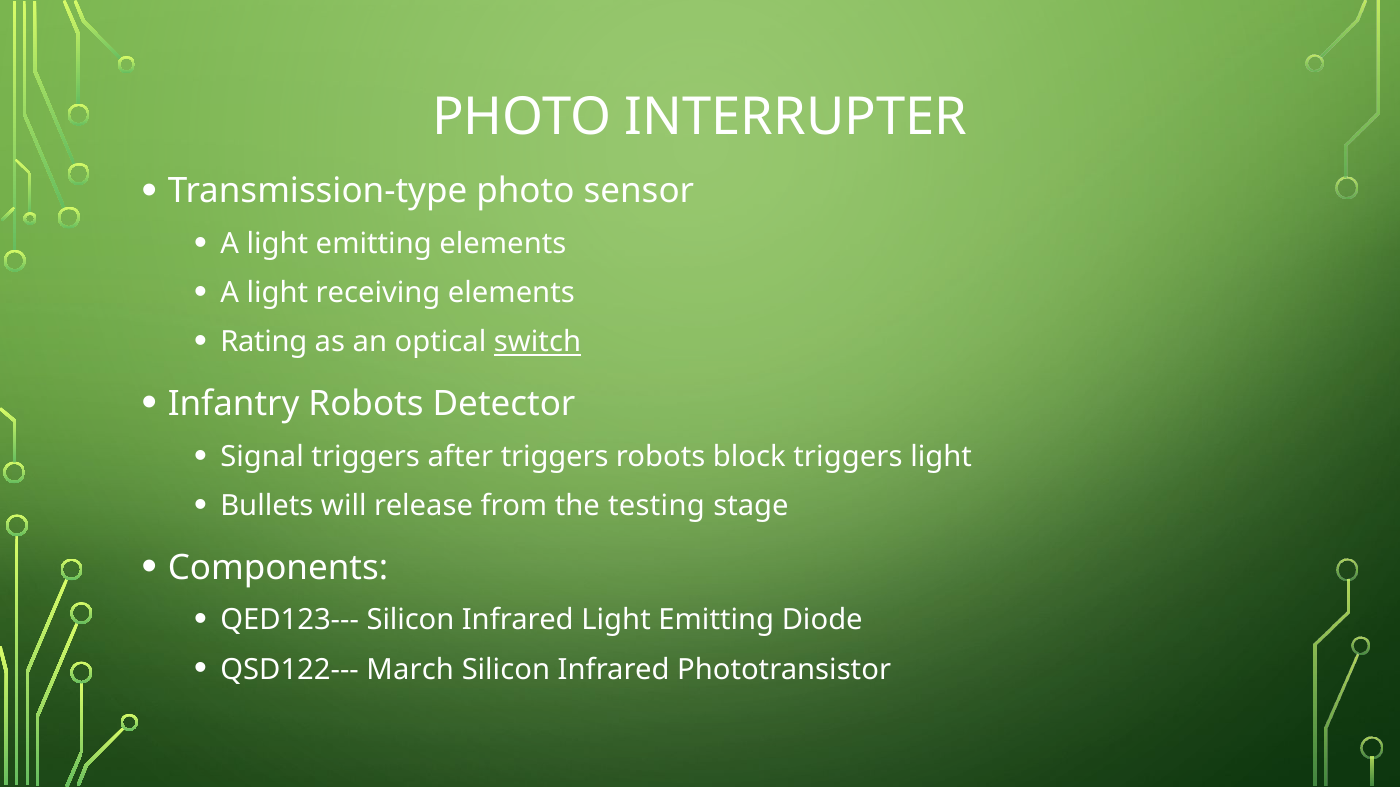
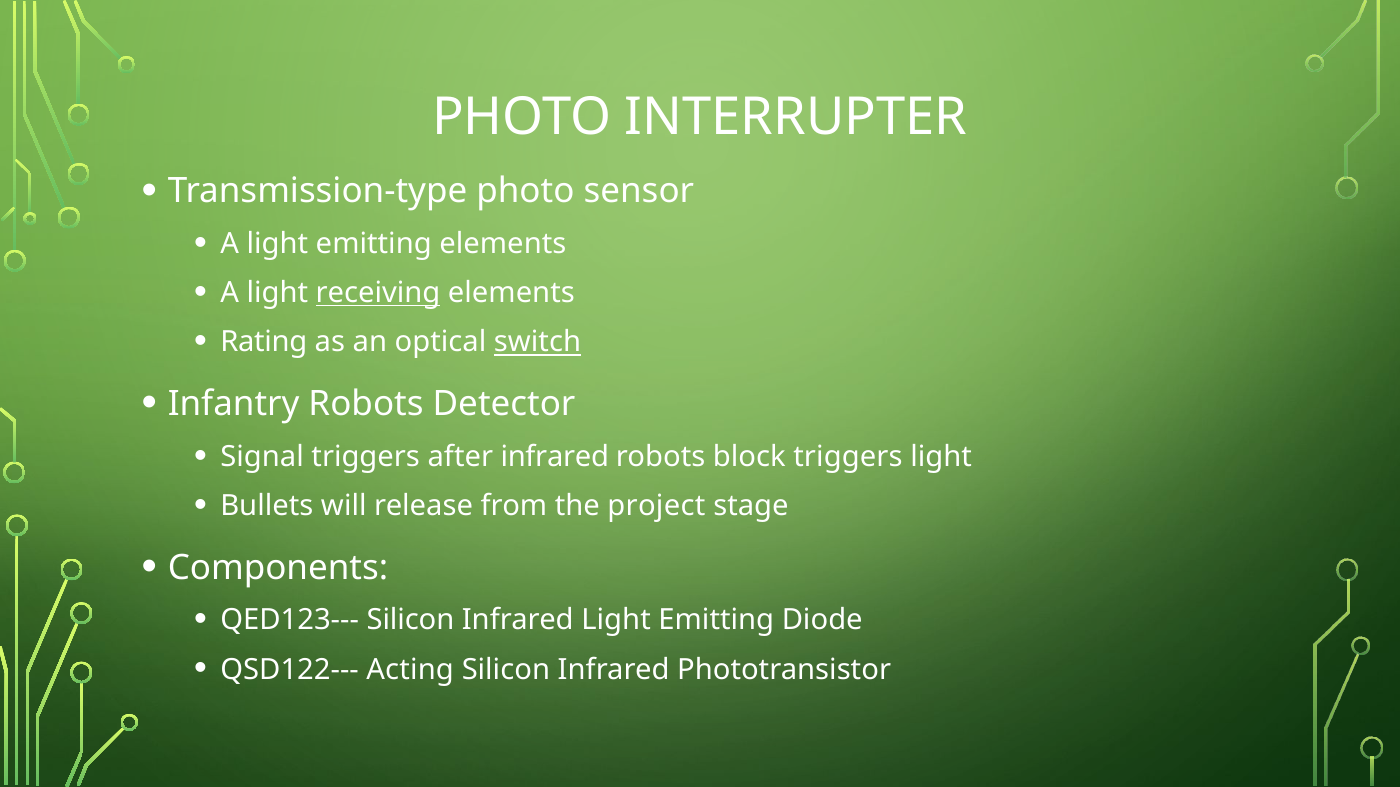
receiving underline: none -> present
after triggers: triggers -> infrared
testing: testing -> project
March: March -> Acting
